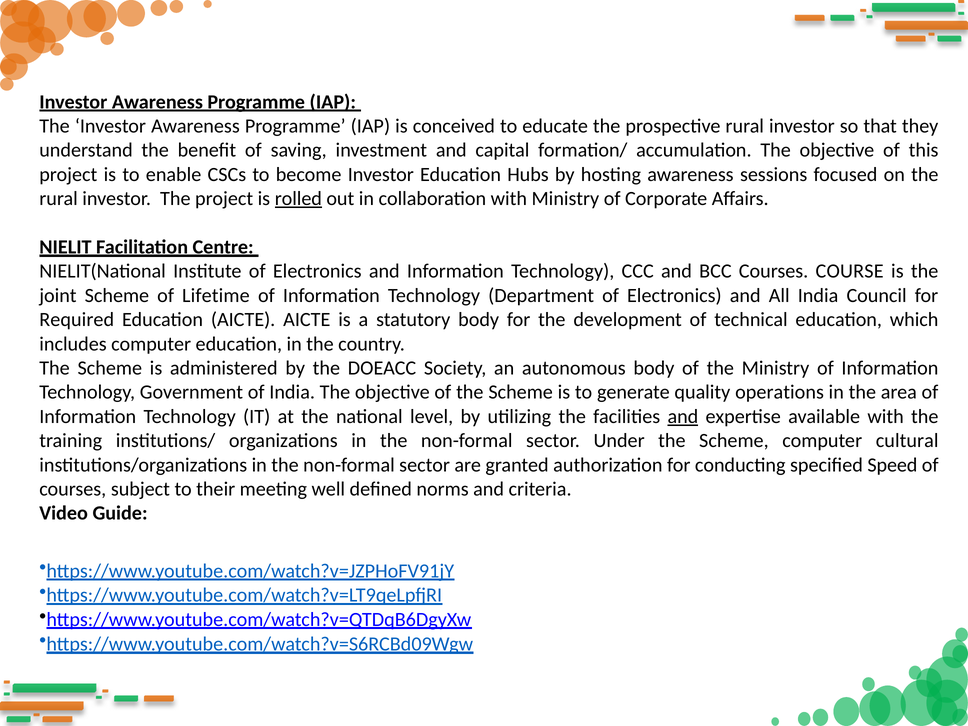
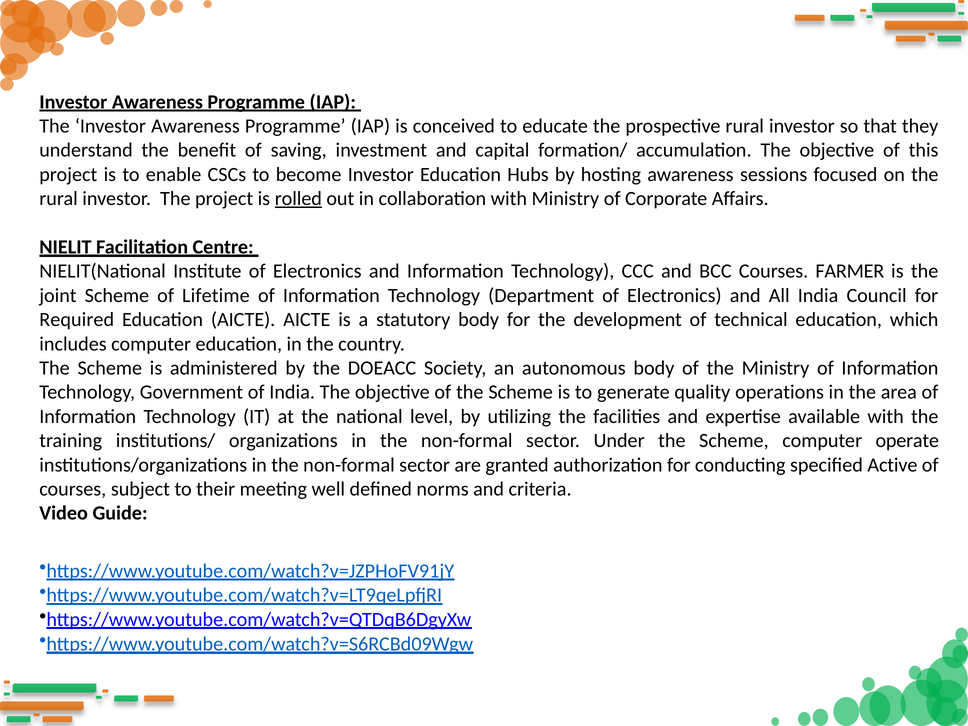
COURSE: COURSE -> FARMER
and at (683, 416) underline: present -> none
cultural: cultural -> operate
Speed: Speed -> Active
